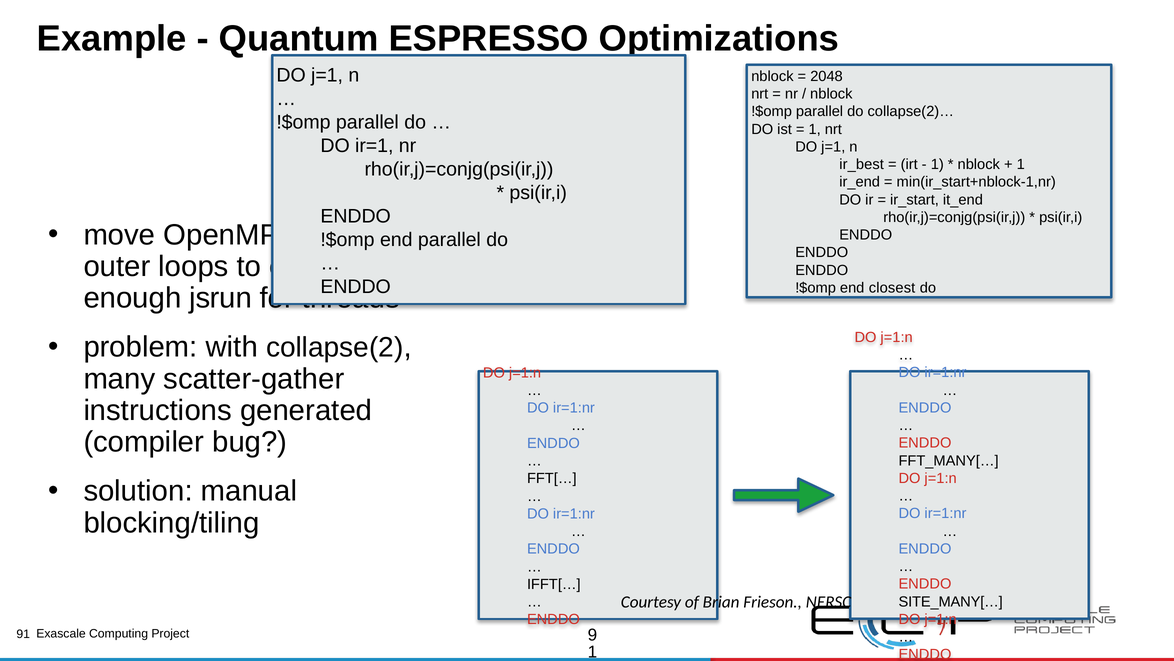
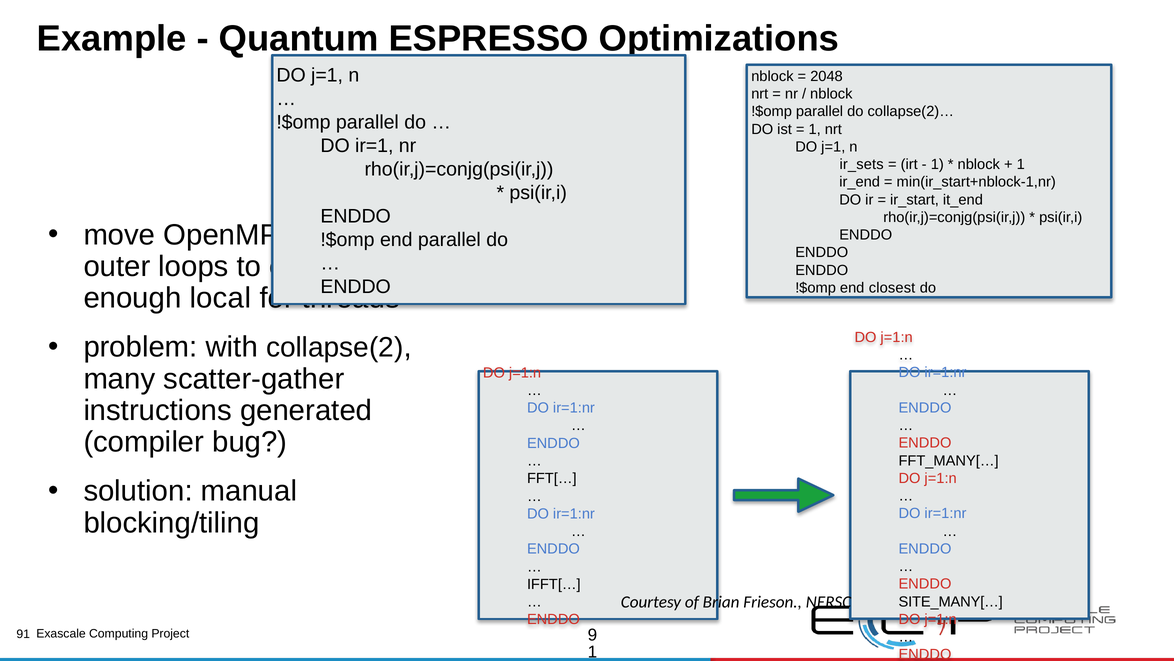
ir_best: ir_best -> ir_sets
jsrun: jsrun -> local
